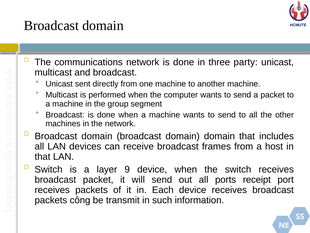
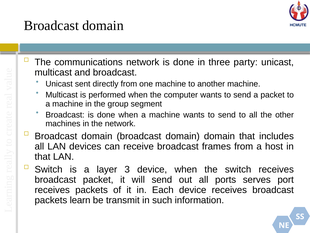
9: 9 -> 3
receipt: receipt -> serves
công: công -> learn
